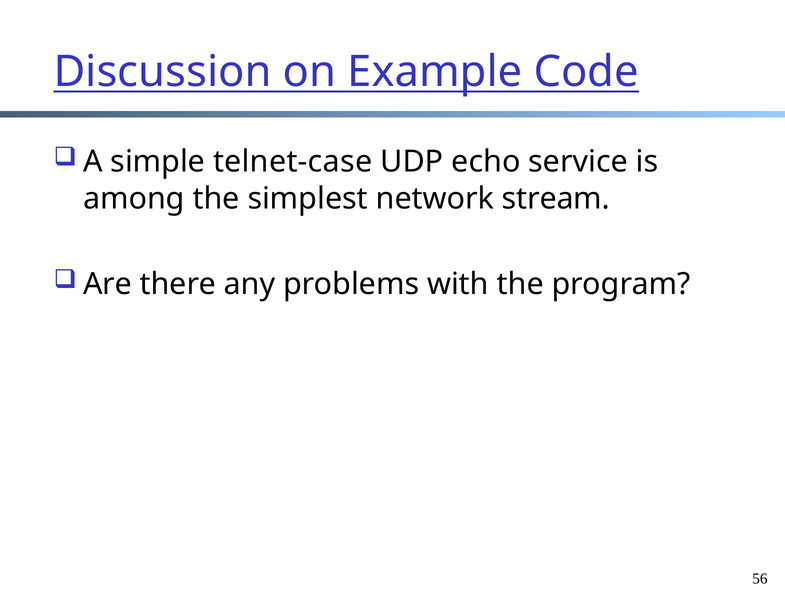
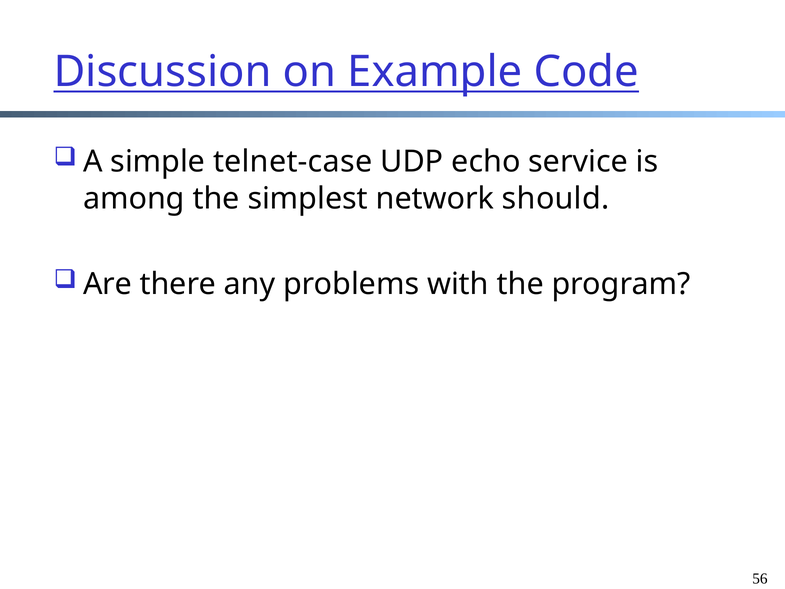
stream: stream -> should
